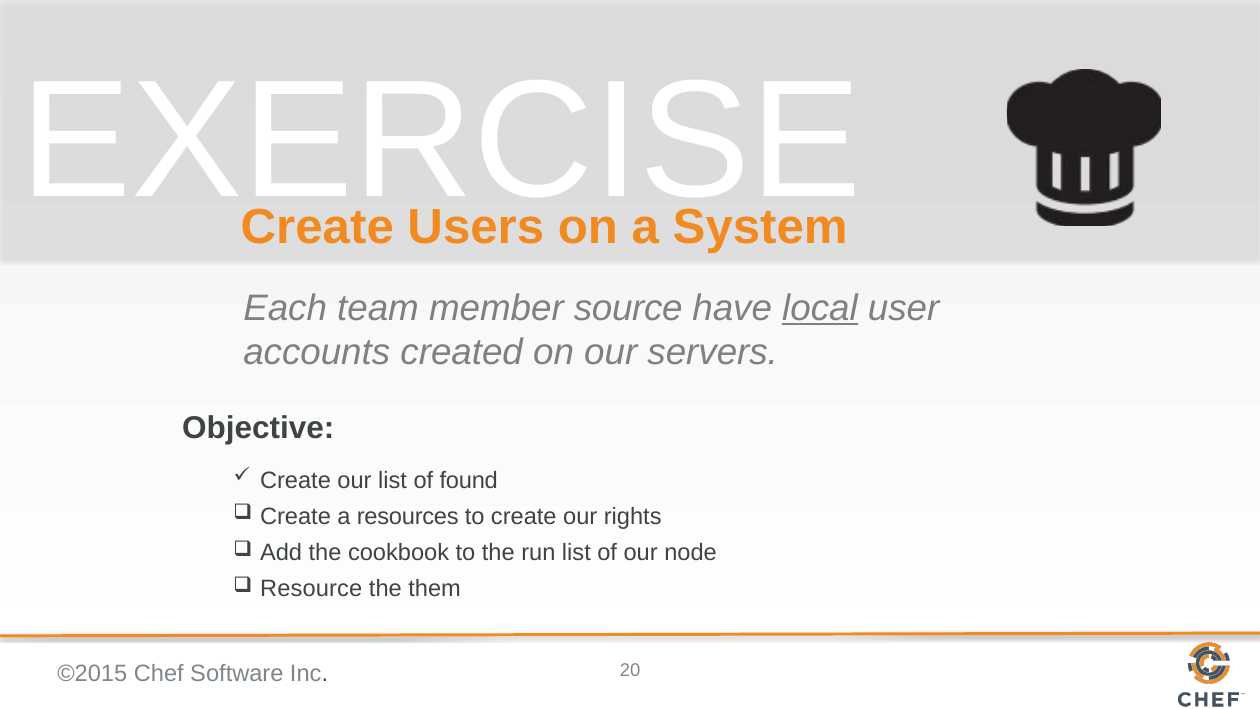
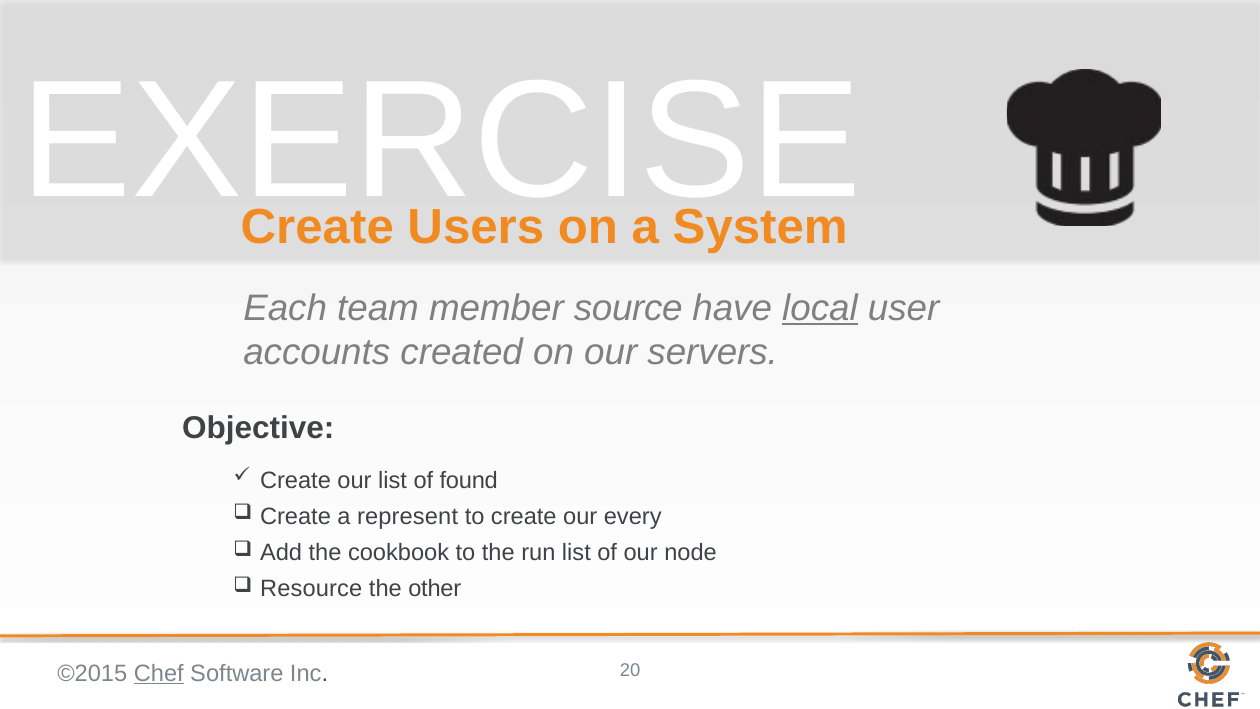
resources: resources -> represent
rights: rights -> every
them: them -> other
Chef underline: none -> present
